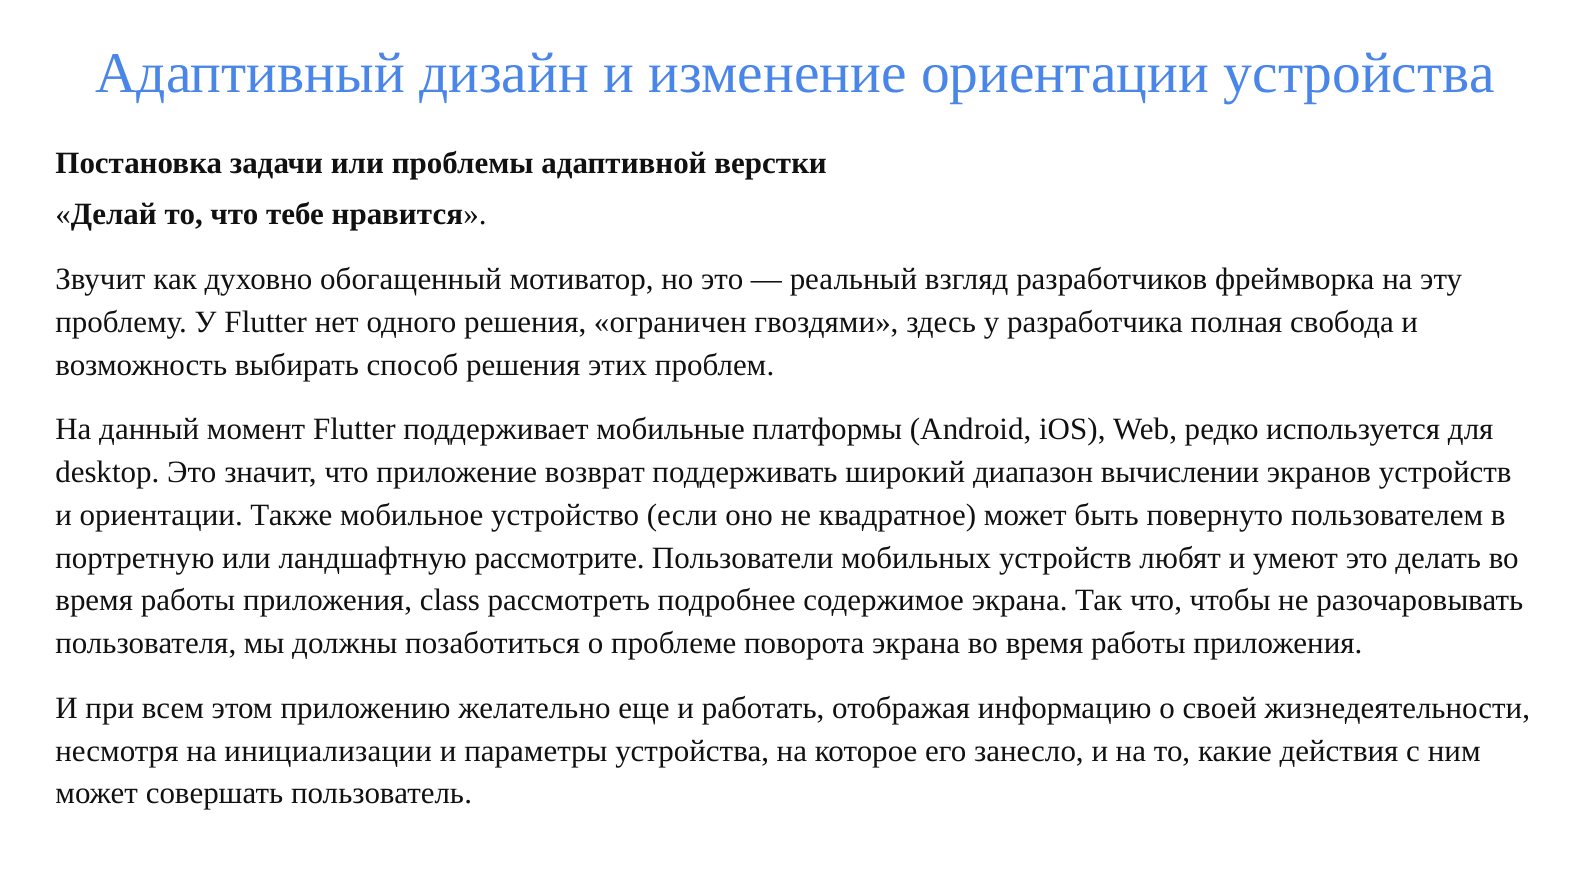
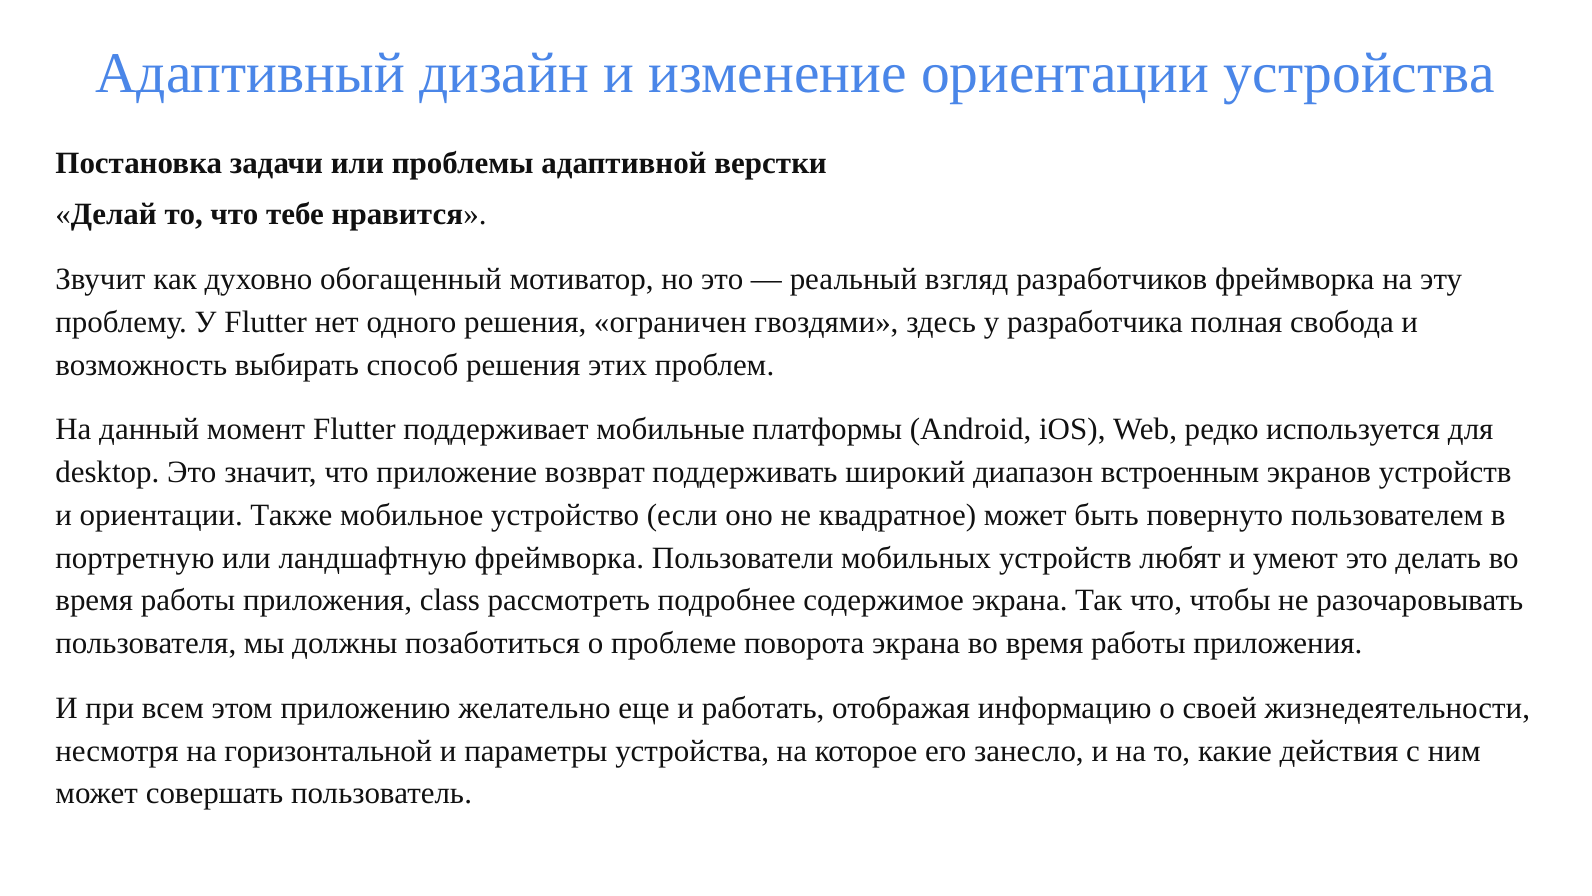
вычислении: вычислении -> встроенным
ландшафтную рассмотрите: рассмотрите -> фреймворка
инициализации: инициализации -> горизонтальной
